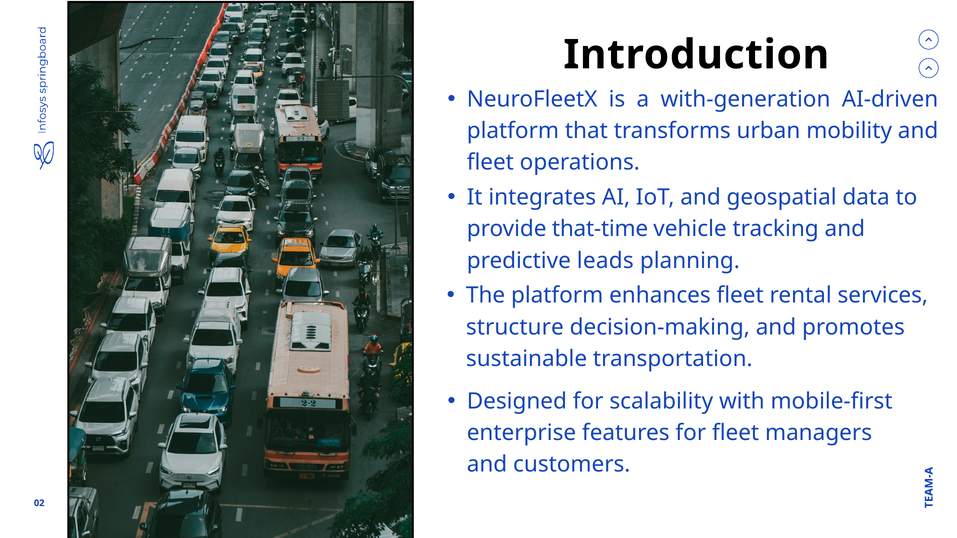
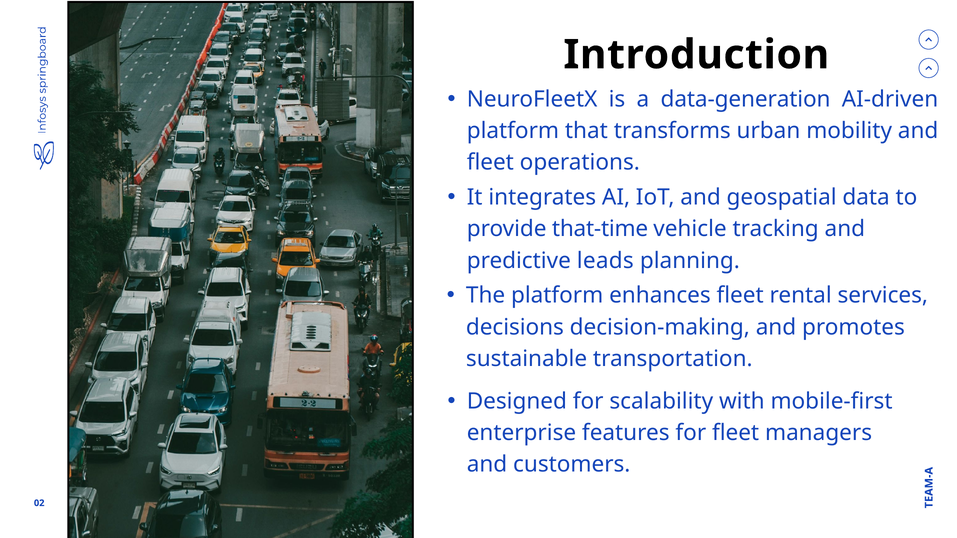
with-generation: with-generation -> data-generation
structure: structure -> decisions
